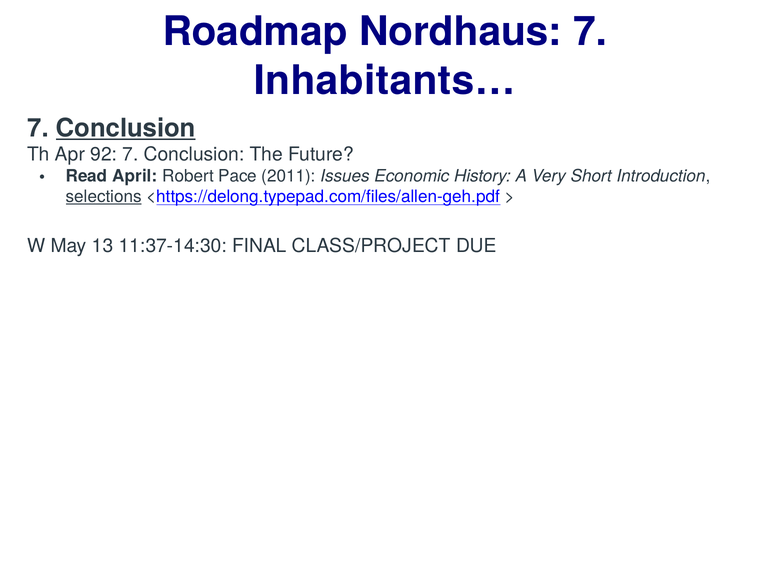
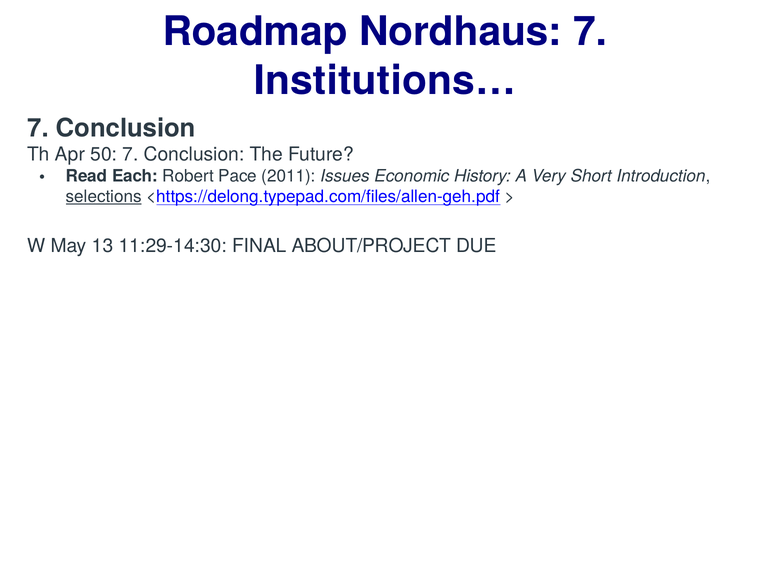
Inhabitants…: Inhabitants… -> Institutions…
Conclusion at (126, 128) underline: present -> none
92: 92 -> 50
April: April -> Each
11:37-14:30: 11:37-14:30 -> 11:29-14:30
CLASS/PROJECT: CLASS/PROJECT -> ABOUT/PROJECT
